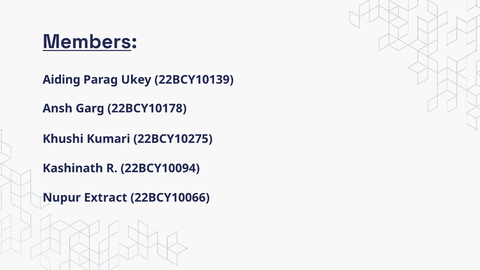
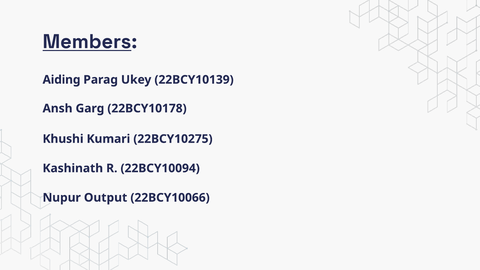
Extract: Extract -> Output
